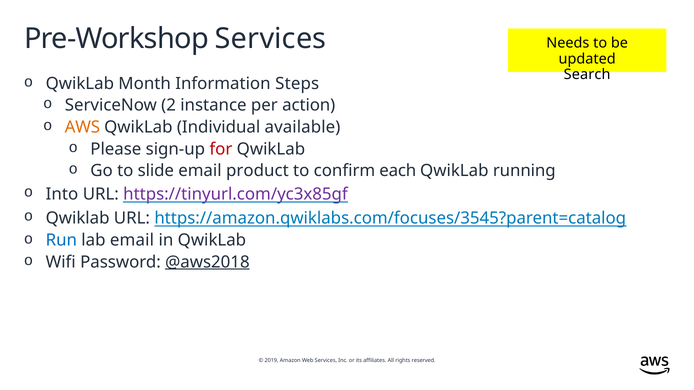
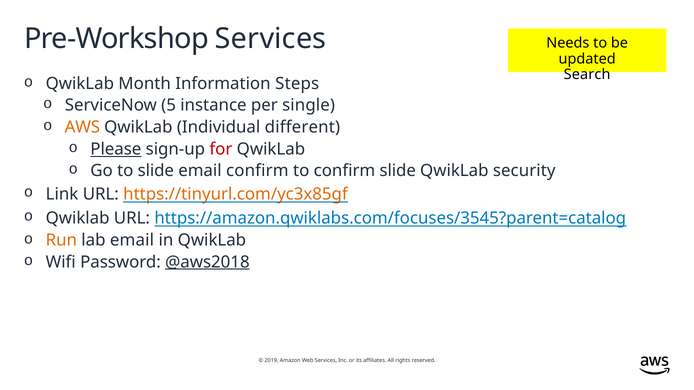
2: 2 -> 5
action: action -> single
available: available -> different
Please underline: none -> present
email product: product -> confirm
confirm each: each -> slide
running: running -> security
Into: Into -> Link
https://tinyurl.com/yc3x85gf colour: purple -> orange
Run colour: blue -> orange
